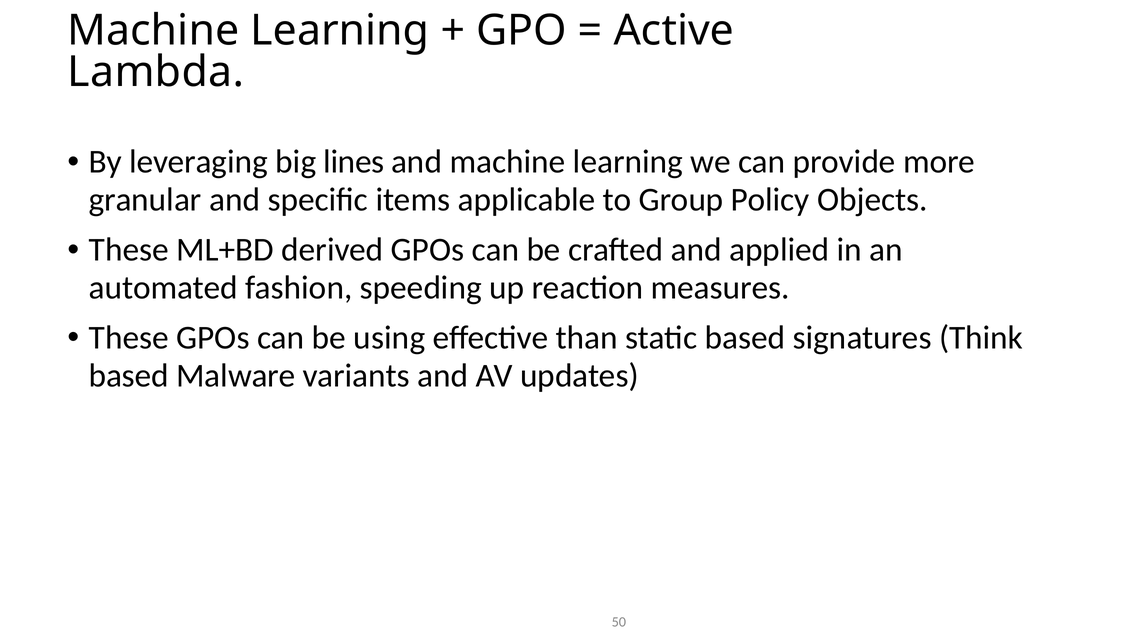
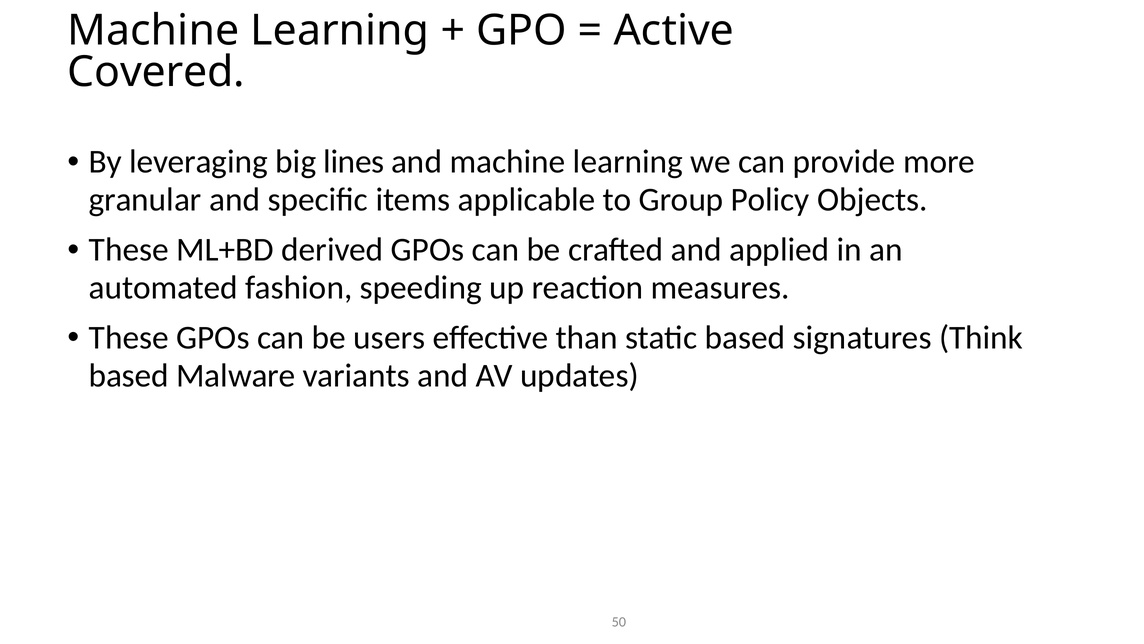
Lambda: Lambda -> Covered
using: using -> users
